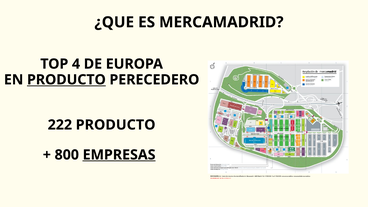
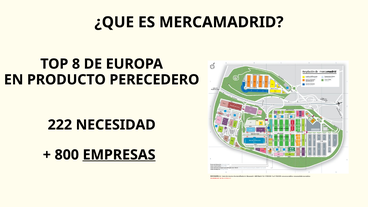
4: 4 -> 8
PRODUCTO at (66, 80) underline: present -> none
222 PRODUCTO: PRODUCTO -> NECESIDAD
